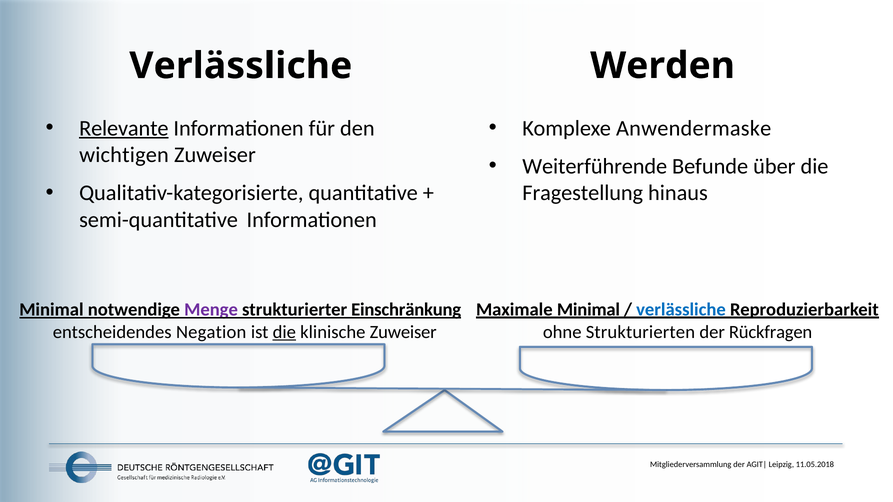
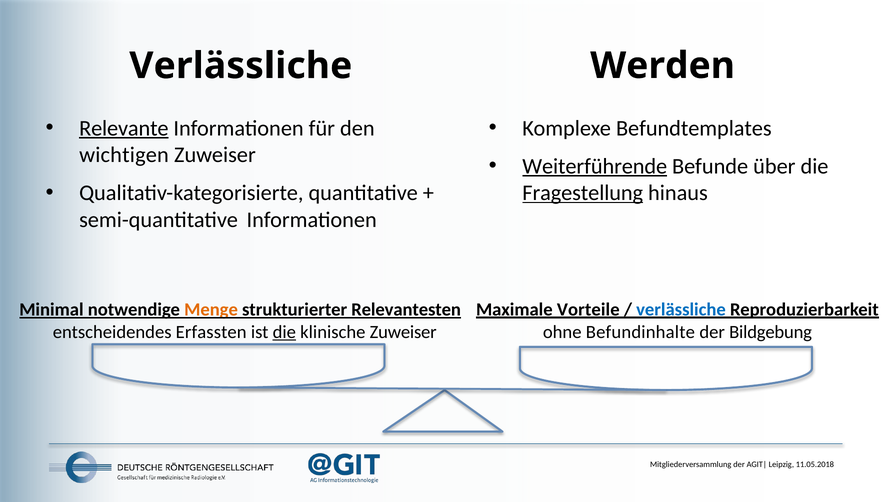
Anwendermaske: Anwendermaske -> Befundtemplates
Weiterführende underline: none -> present
Fragestellung underline: none -> present
Maximale Minimal: Minimal -> Vorteile
Menge colour: purple -> orange
Einschränkung: Einschränkung -> Relevantesten
Strukturierten: Strukturierten -> Befundinhalte
Rückfragen: Rückfragen -> Bildgebung
Negation: Negation -> Erfassten
